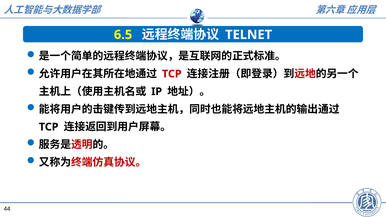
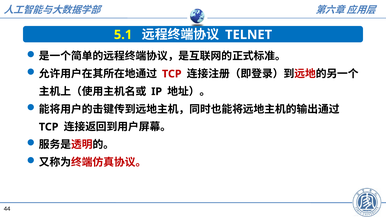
6.5: 6.5 -> 5.1
